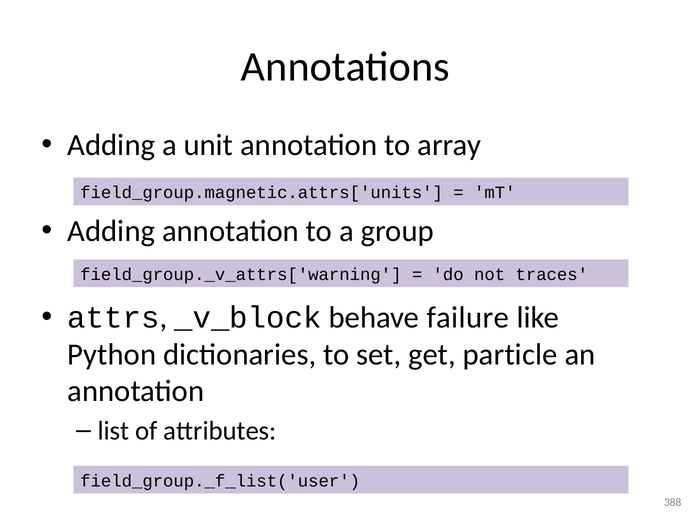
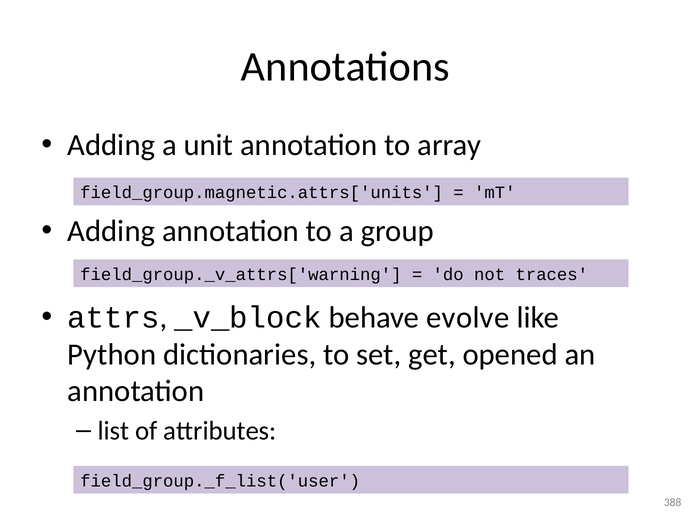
failure: failure -> evolve
particle: particle -> opened
